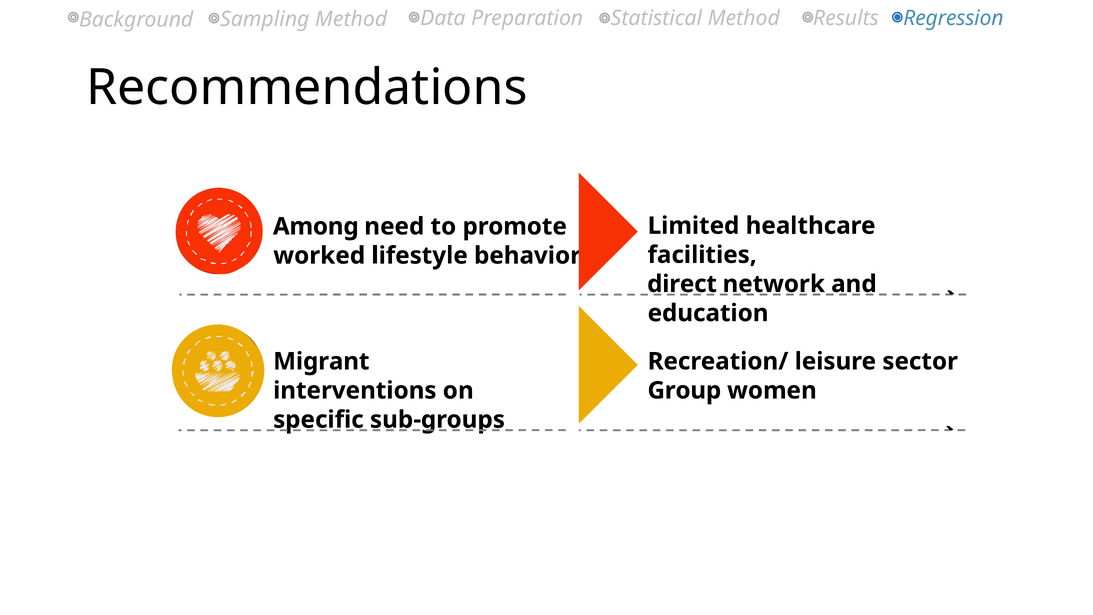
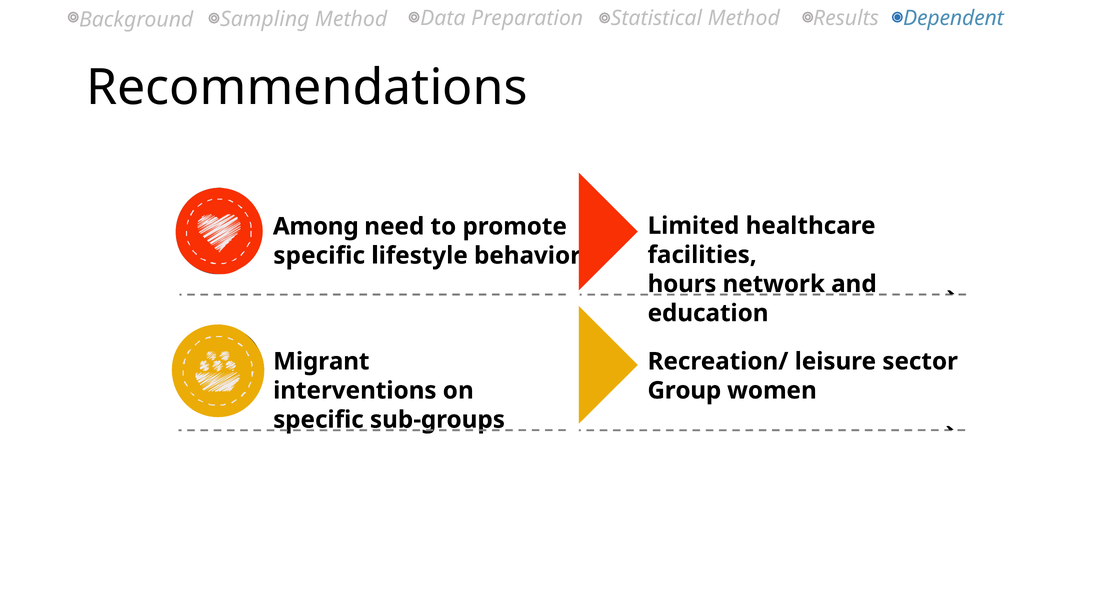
Regression: Regression -> Dependent
worked at (319, 256): worked -> specific
direct: direct -> hours
